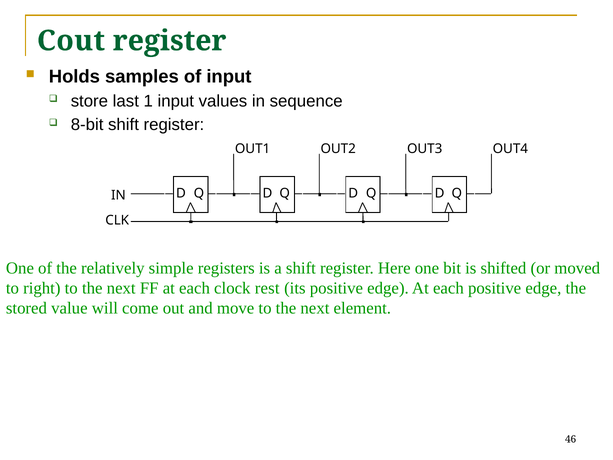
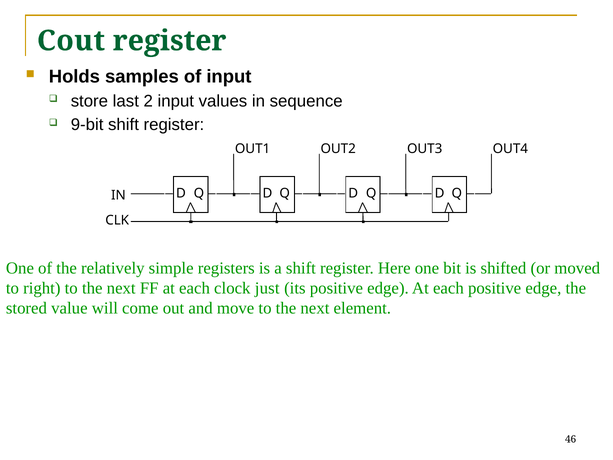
1: 1 -> 2
8-bit: 8-bit -> 9-bit
rest: rest -> just
